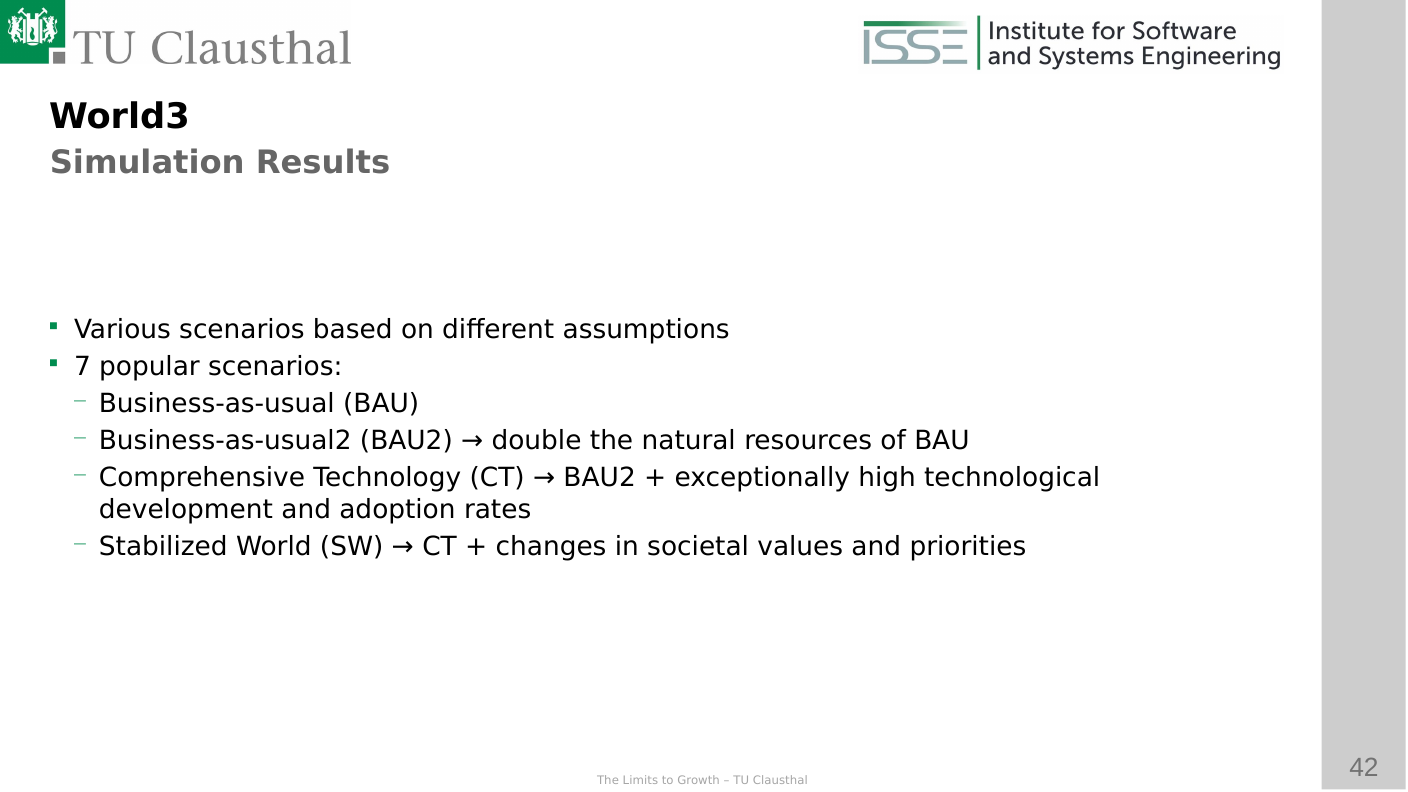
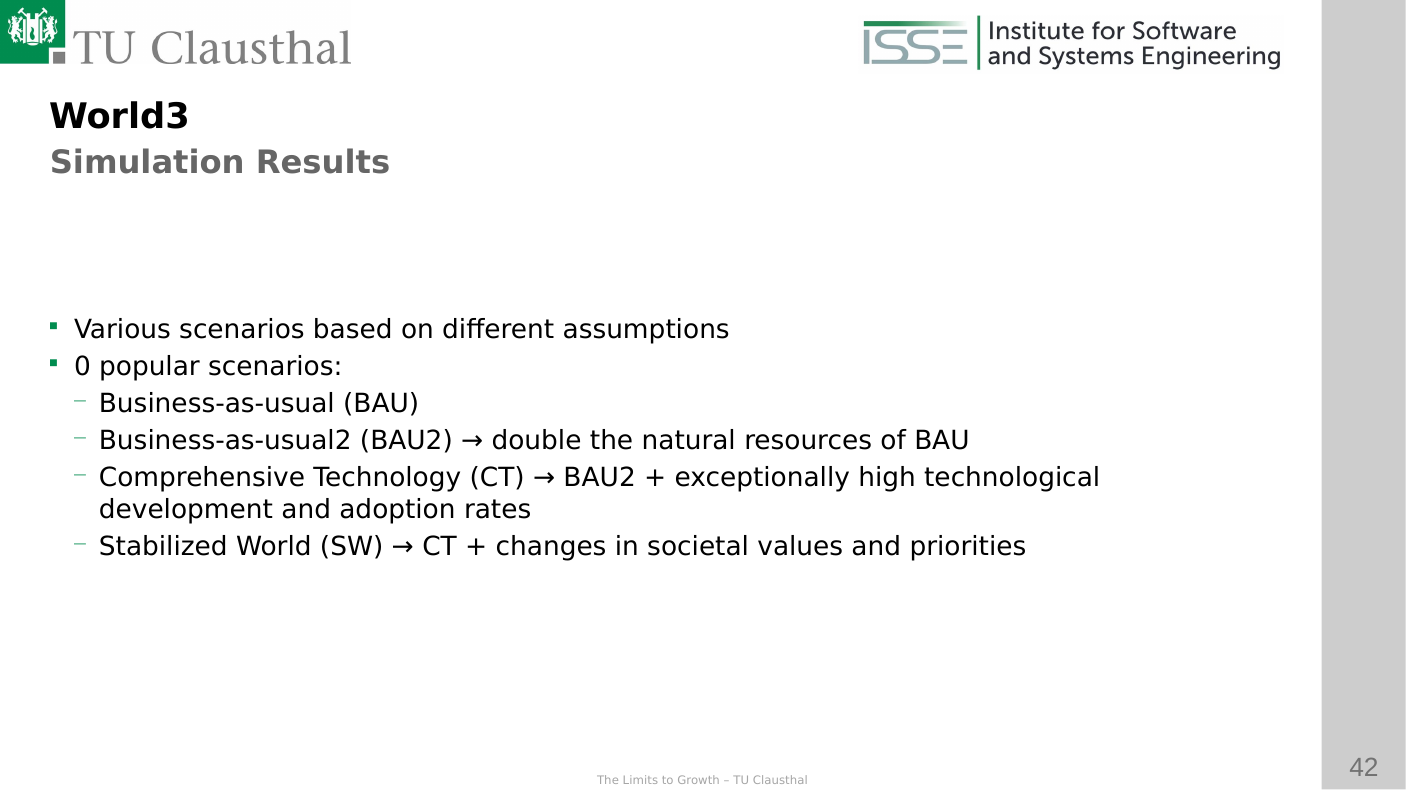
7: 7 -> 0
